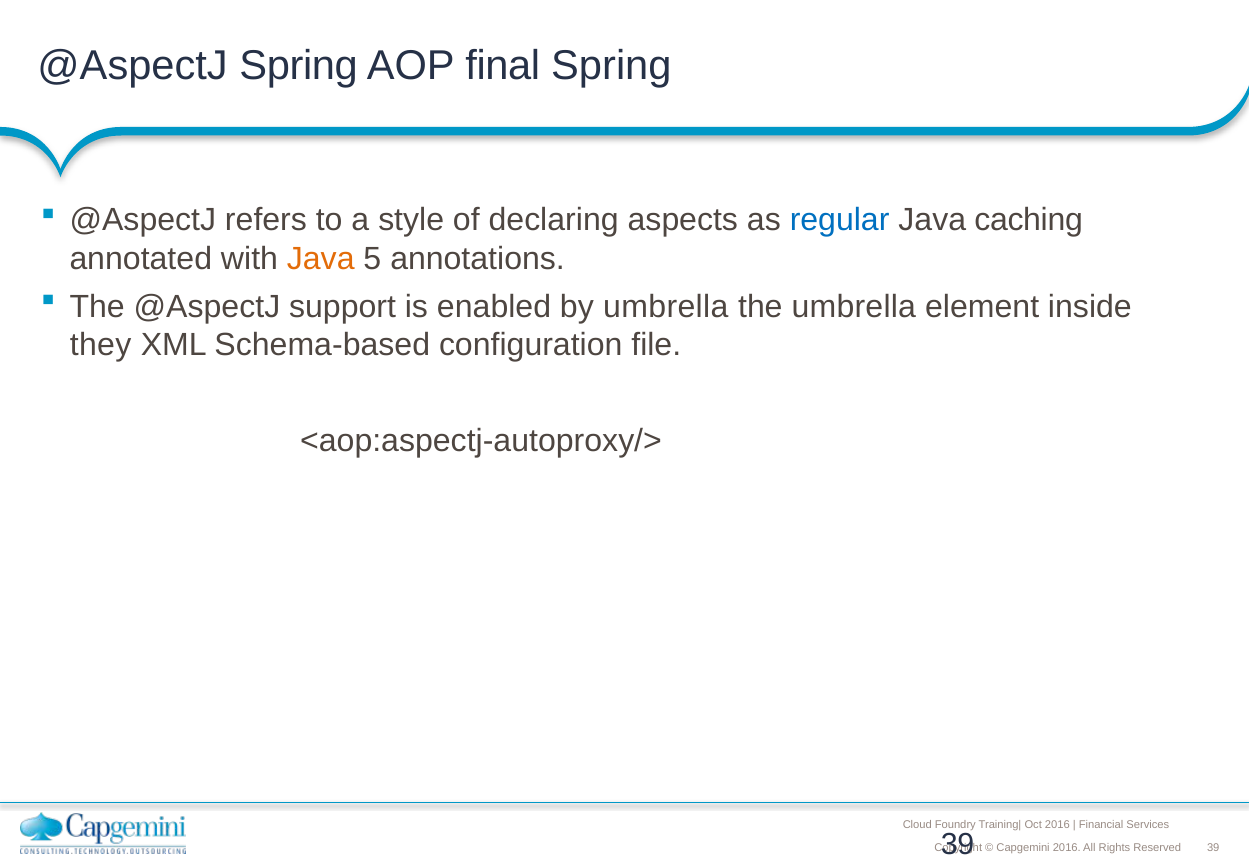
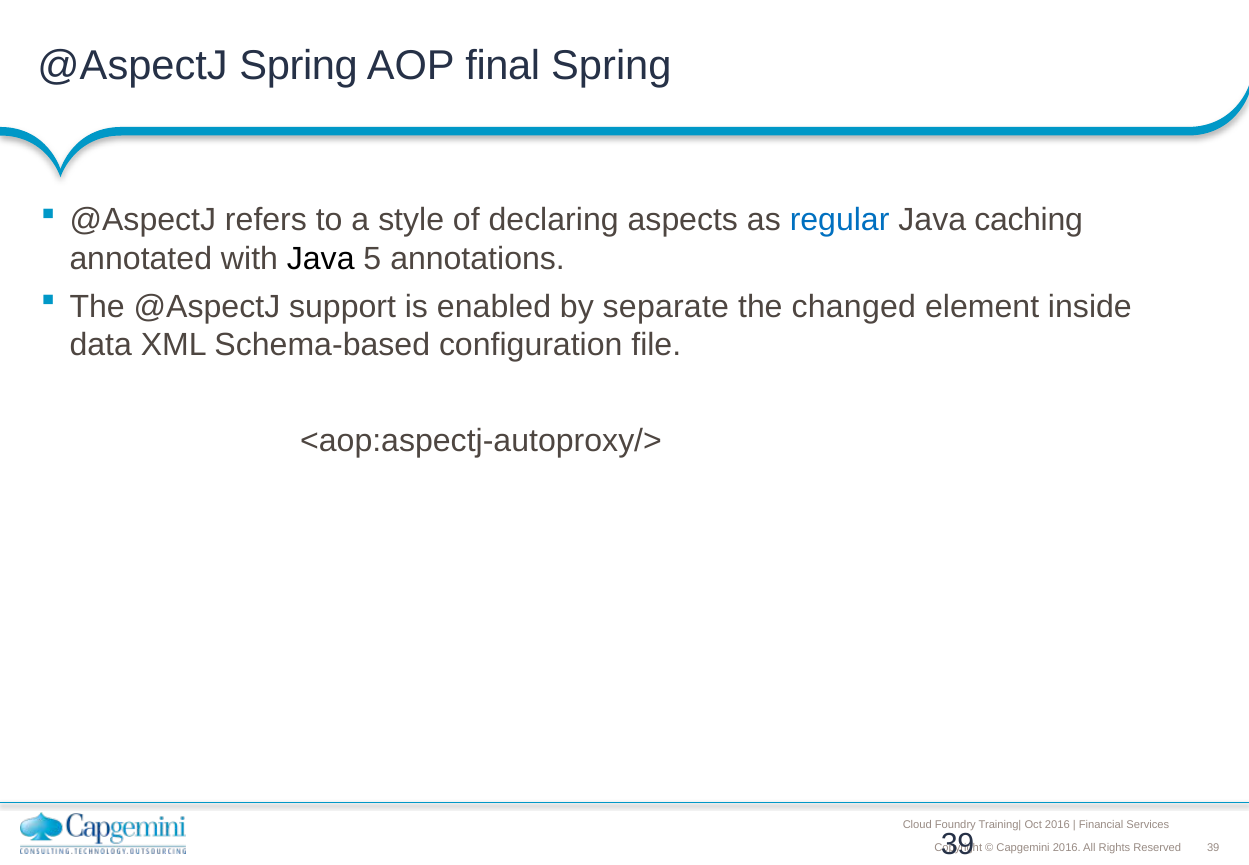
Java at (321, 258) colour: orange -> black
by umbrella: umbrella -> separate
the umbrella: umbrella -> changed
they: they -> data
